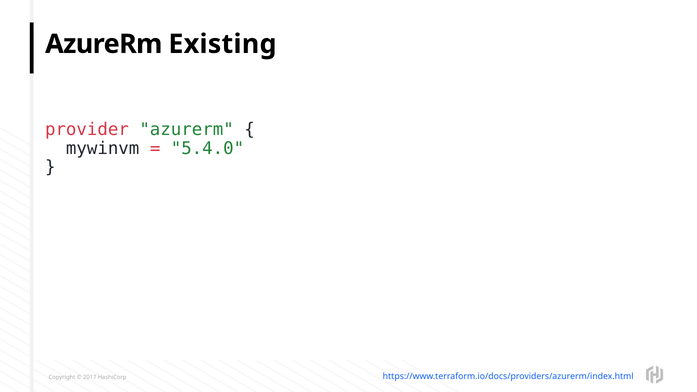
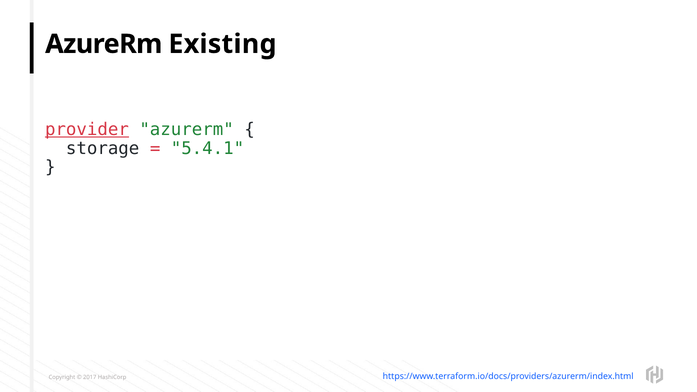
provider underline: none -> present
mywinvm: mywinvm -> storage
5.4.0: 5.4.0 -> 5.4.1
